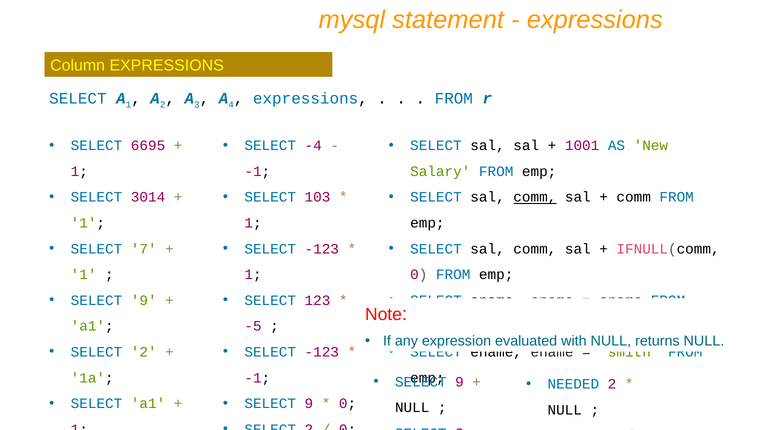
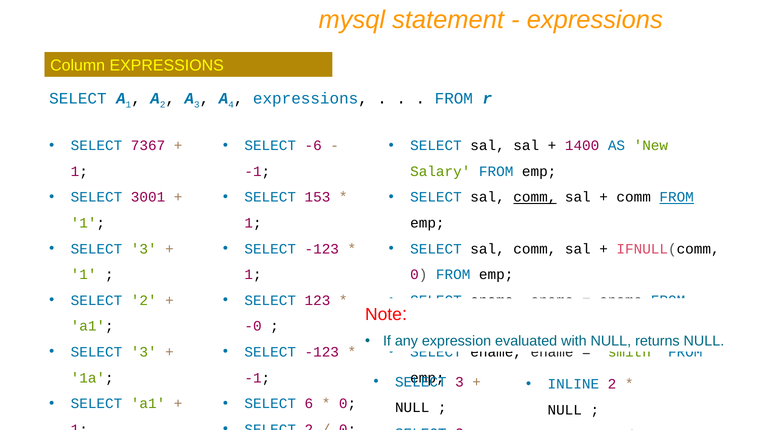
6695: 6695 -> 7367
-4: -4 -> -6
1001: 1001 -> 1400
3014: 3014 -> 3001
103: 103 -> 153
FROM at (677, 197) underline: none -> present
7 at (144, 249): 7 -> 3
9 at (144, 300): 9 -> 2
-5: -5 -> -0
2 at (144, 352): 2 -> 3
9 at (459, 382): 9 -> 3
NEEDED: NEEDED -> INLINE
9 at (309, 403): 9 -> 6
